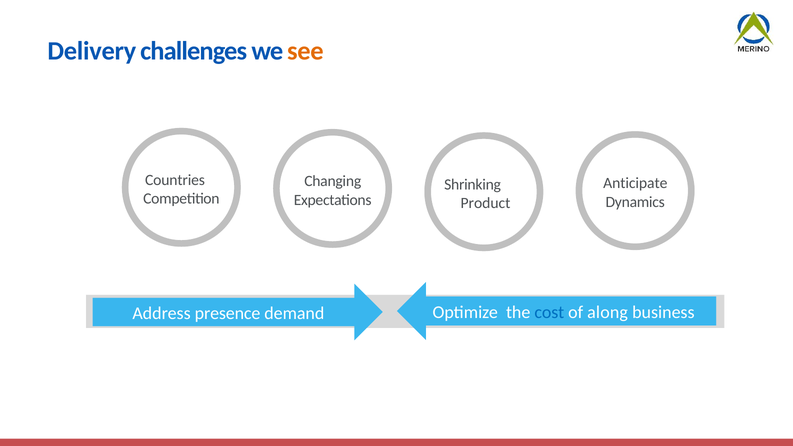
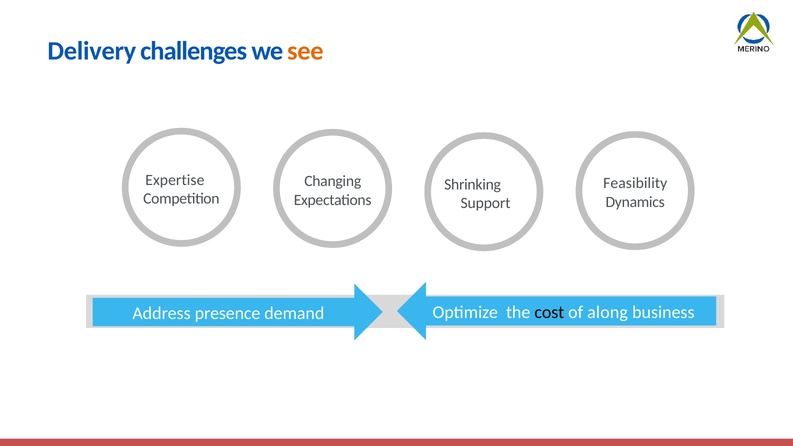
Countries: Countries -> Expertise
Anticipate: Anticipate -> Feasibility
Product: Product -> Support
cost colour: blue -> black
